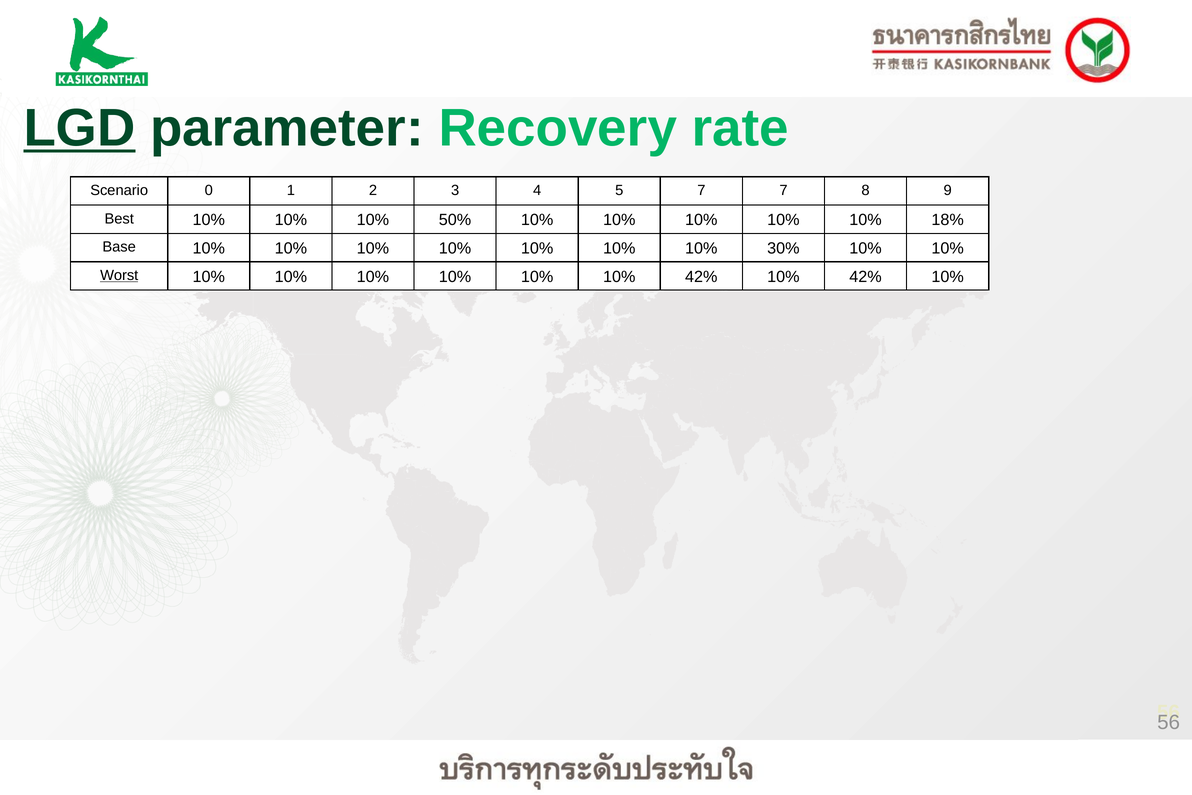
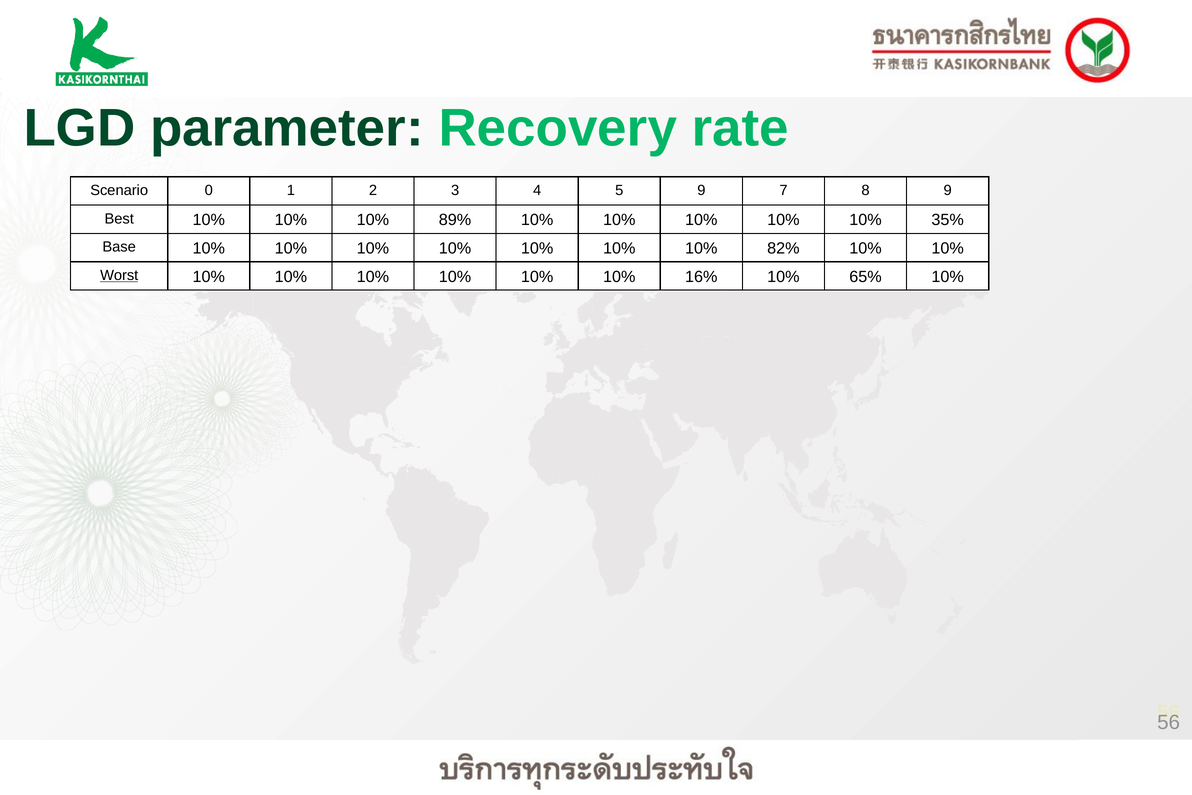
LGD underline: present -> none
5 7: 7 -> 9
50%: 50% -> 89%
18%: 18% -> 35%
30%: 30% -> 82%
10% 10% 42%: 42% -> 16%
42% at (866, 277): 42% -> 65%
